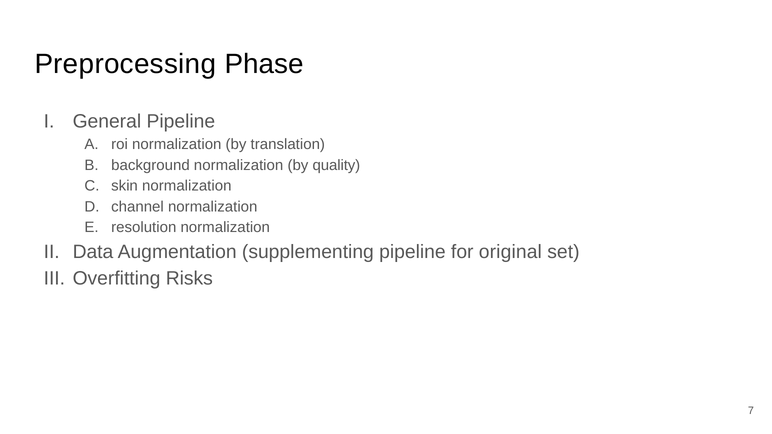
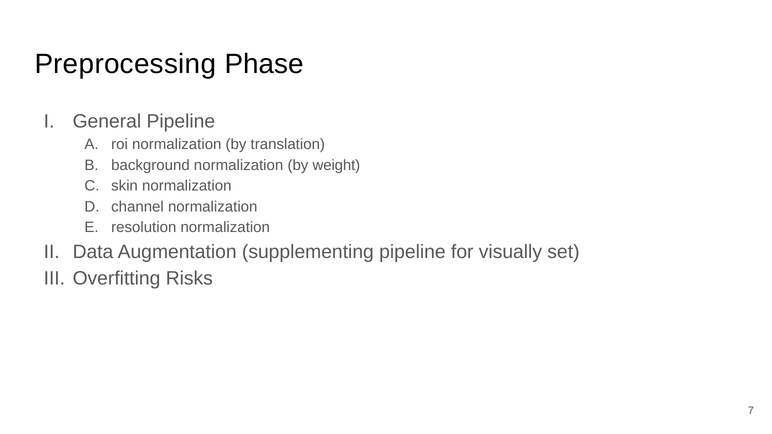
quality: quality -> weight
original: original -> visually
